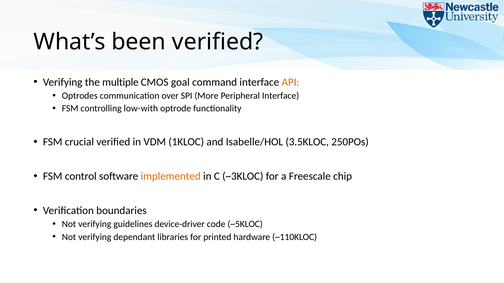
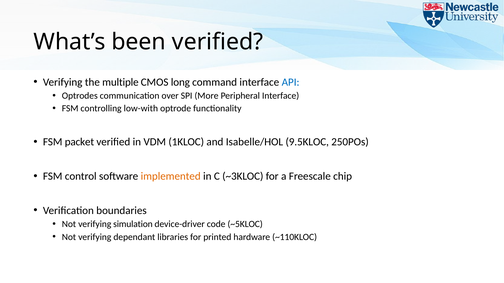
goal: goal -> long
API colour: orange -> blue
crucial: crucial -> packet
3.5KLOC: 3.5KLOC -> 9.5KLOC
guidelines: guidelines -> simulation
